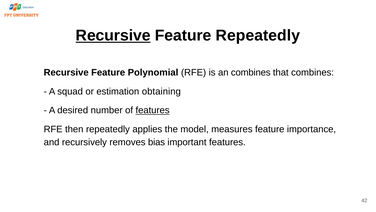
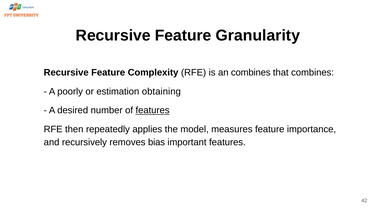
Recursive at (113, 35) underline: present -> none
Feature Repeatedly: Repeatedly -> Granularity
Polynomial: Polynomial -> Complexity
squad: squad -> poorly
